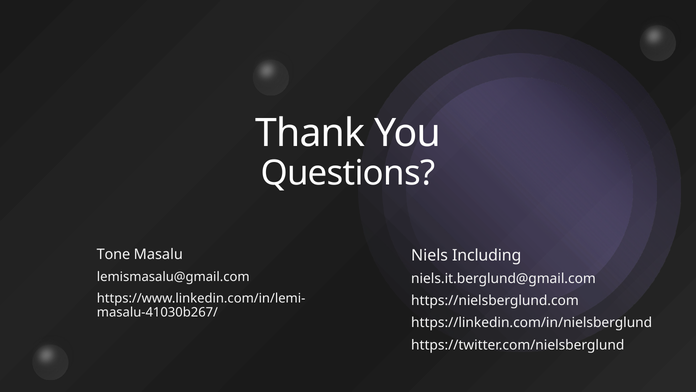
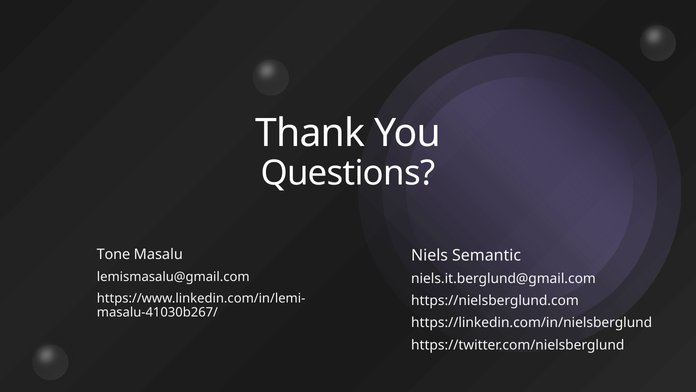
Including: Including -> Semantic
